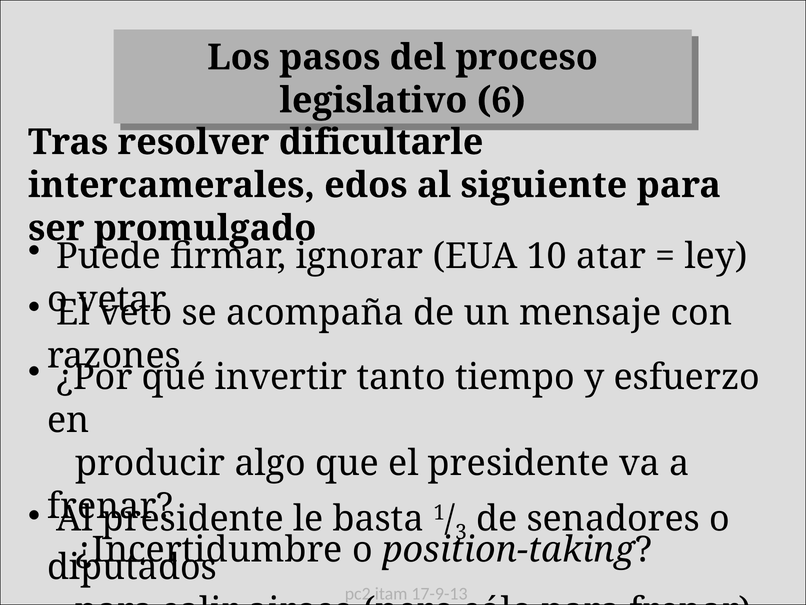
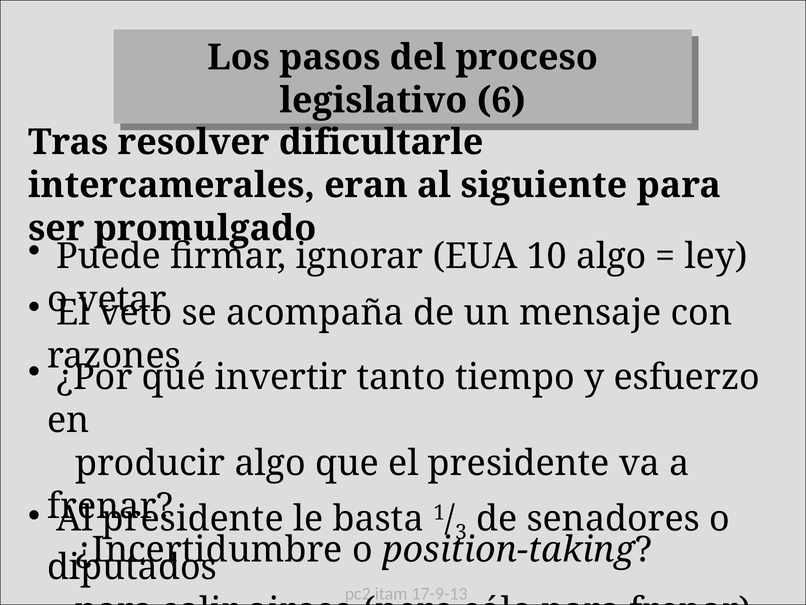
edos: edos -> eran
10 atar: atar -> algo
